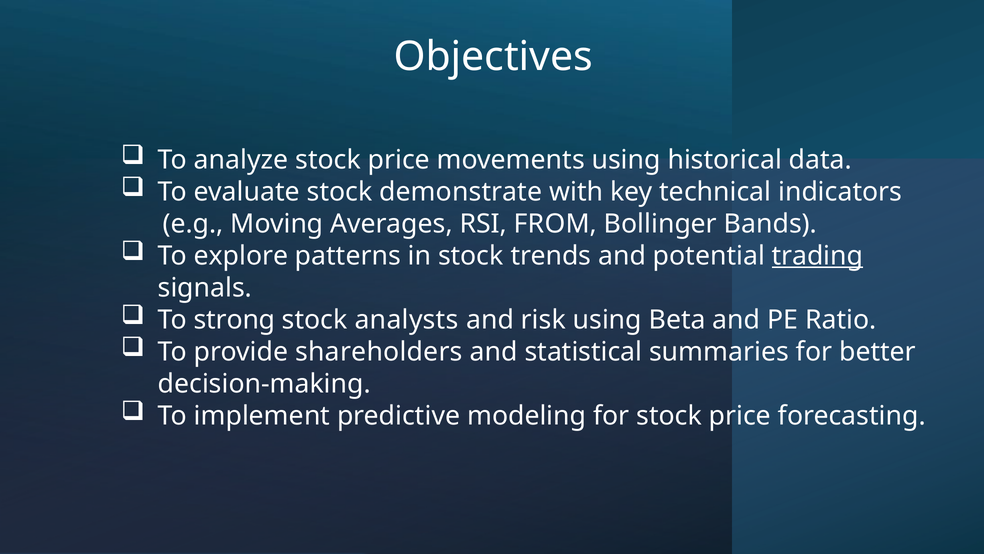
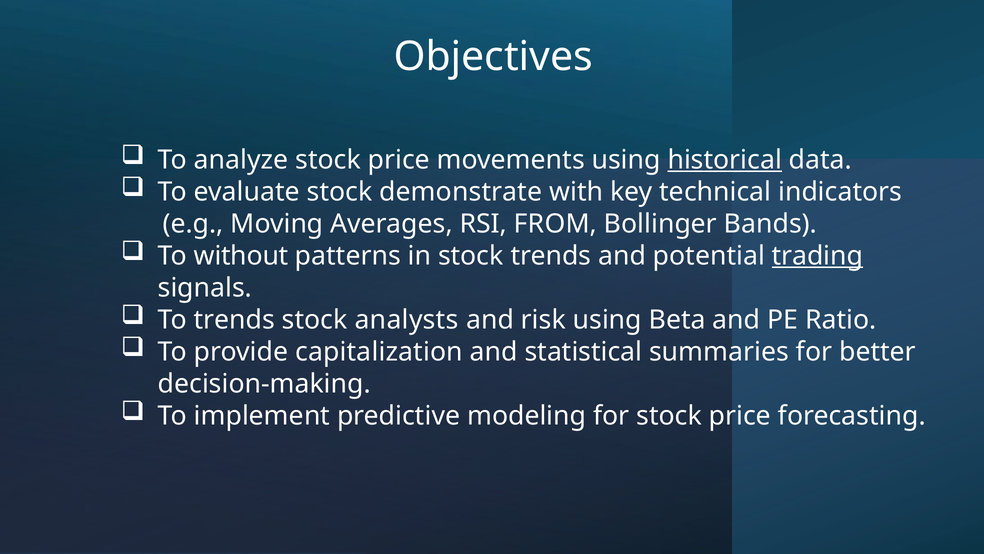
historical underline: none -> present
explore: explore -> without
To strong: strong -> trends
shareholders: shareholders -> capitalization
